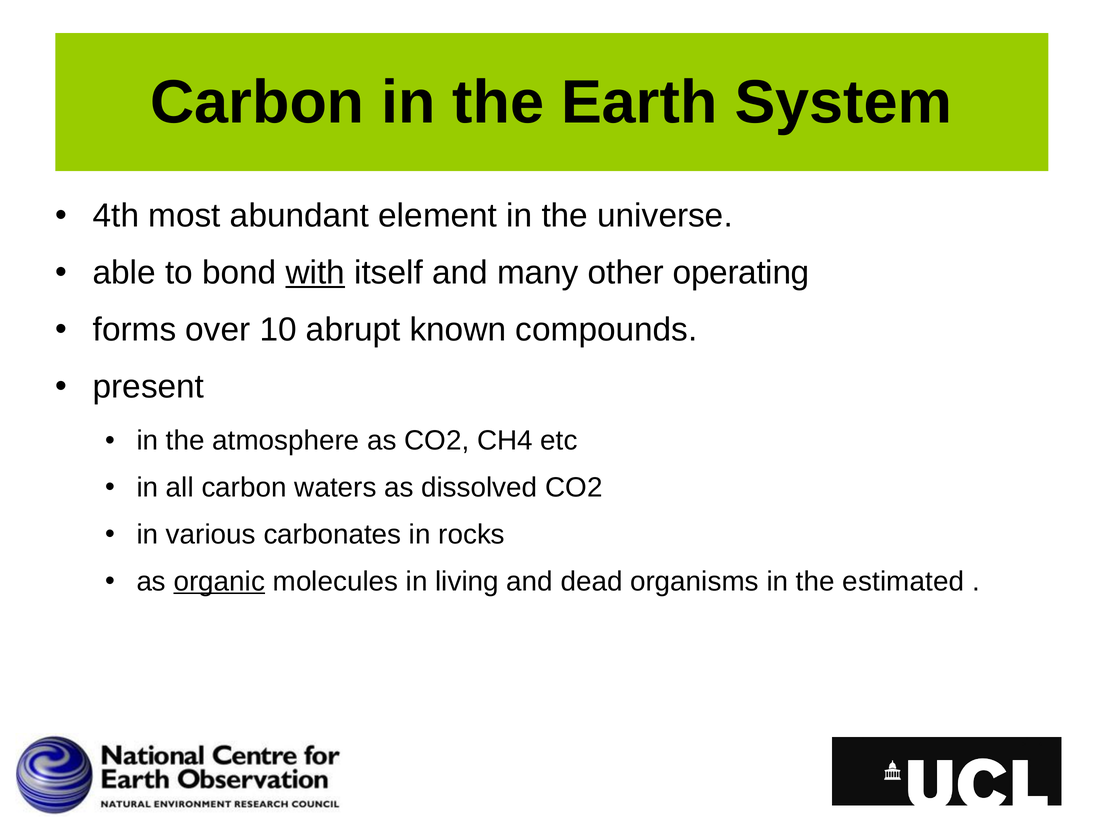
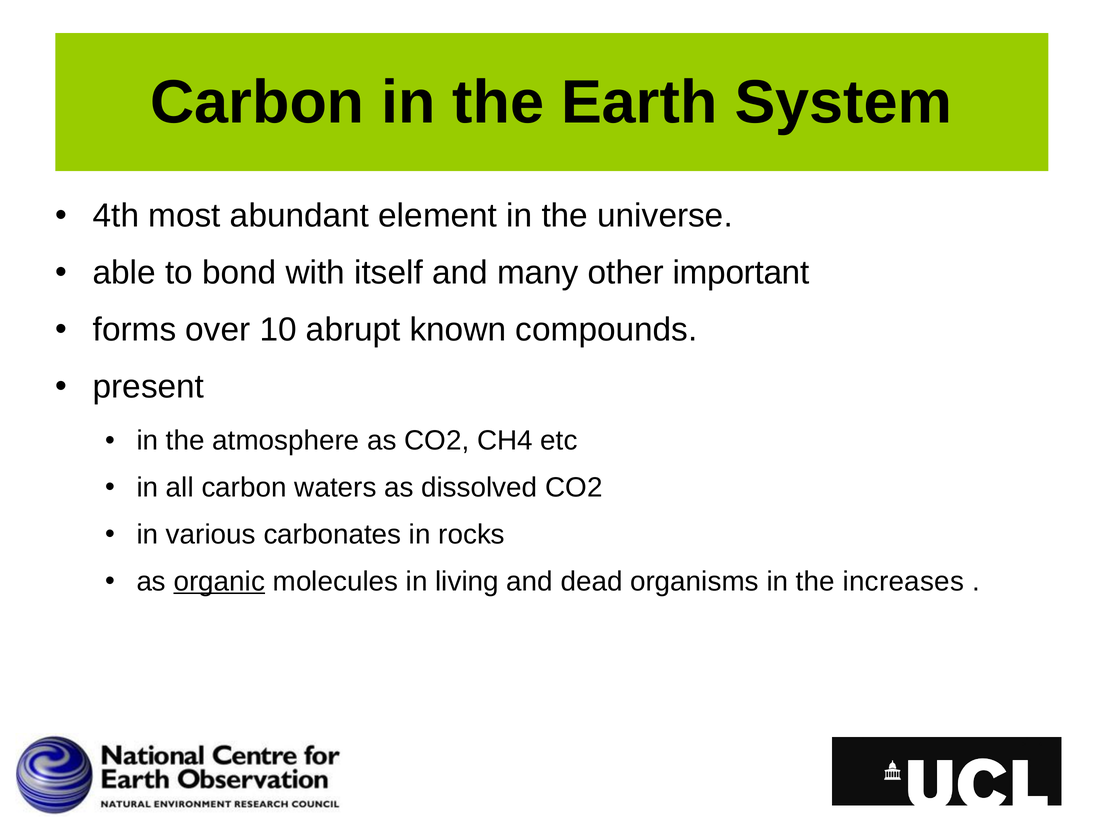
with underline: present -> none
operating: operating -> important
estimated: estimated -> increases
